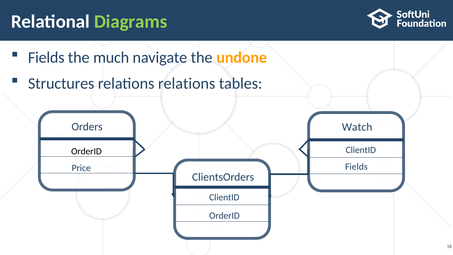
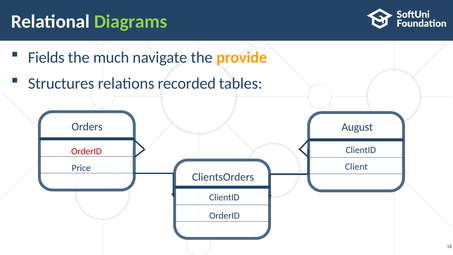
undone: undone -> provide
relations relations: relations -> recorded
Watch: Watch -> August
OrderID at (86, 151) colour: black -> red
Price Fields: Fields -> Client
